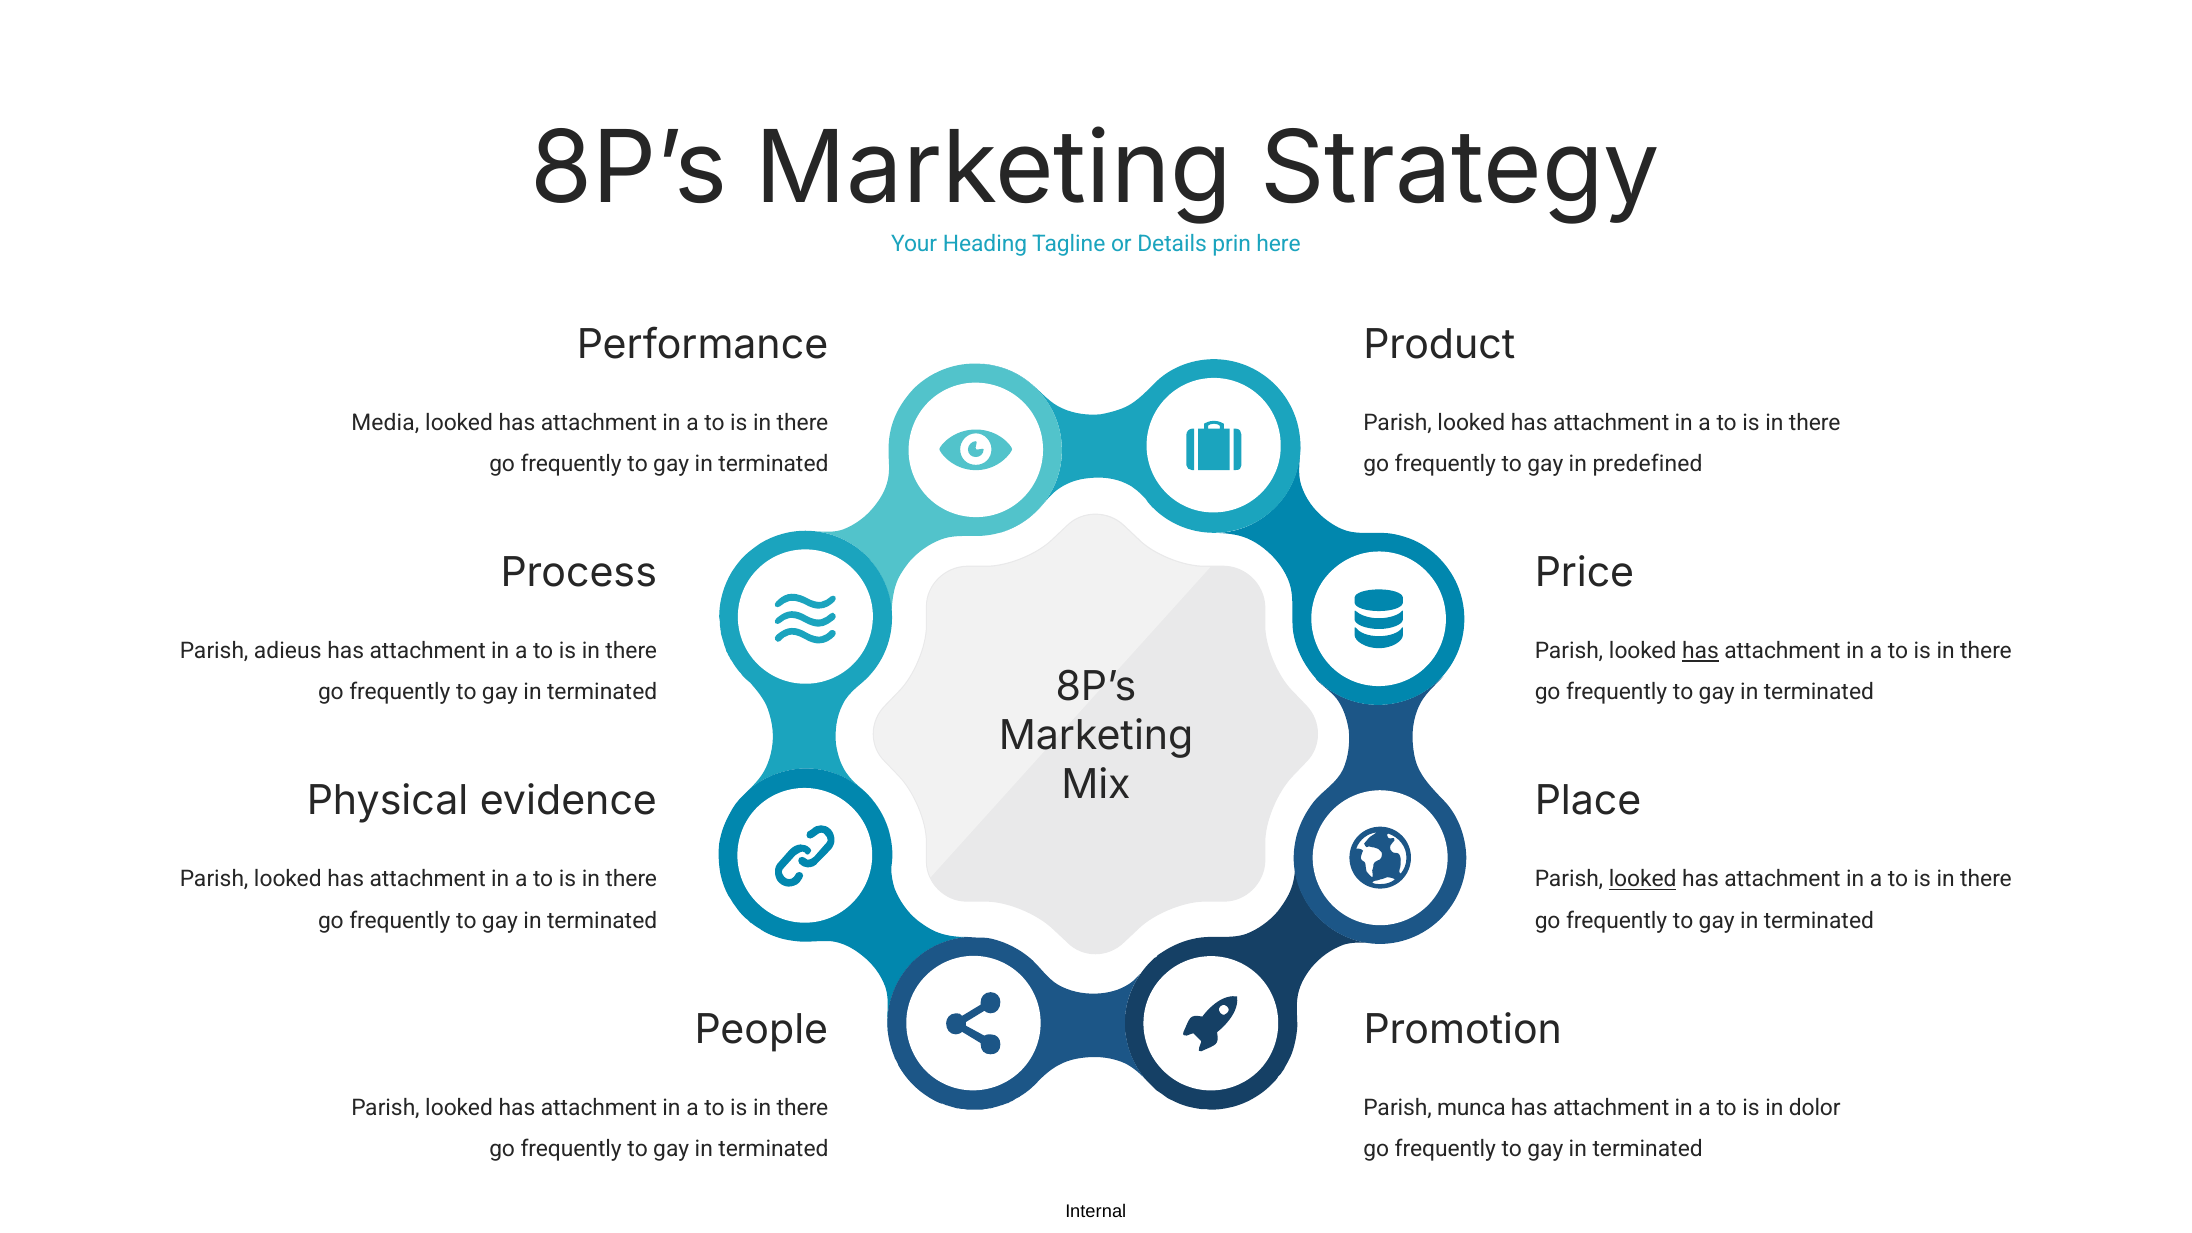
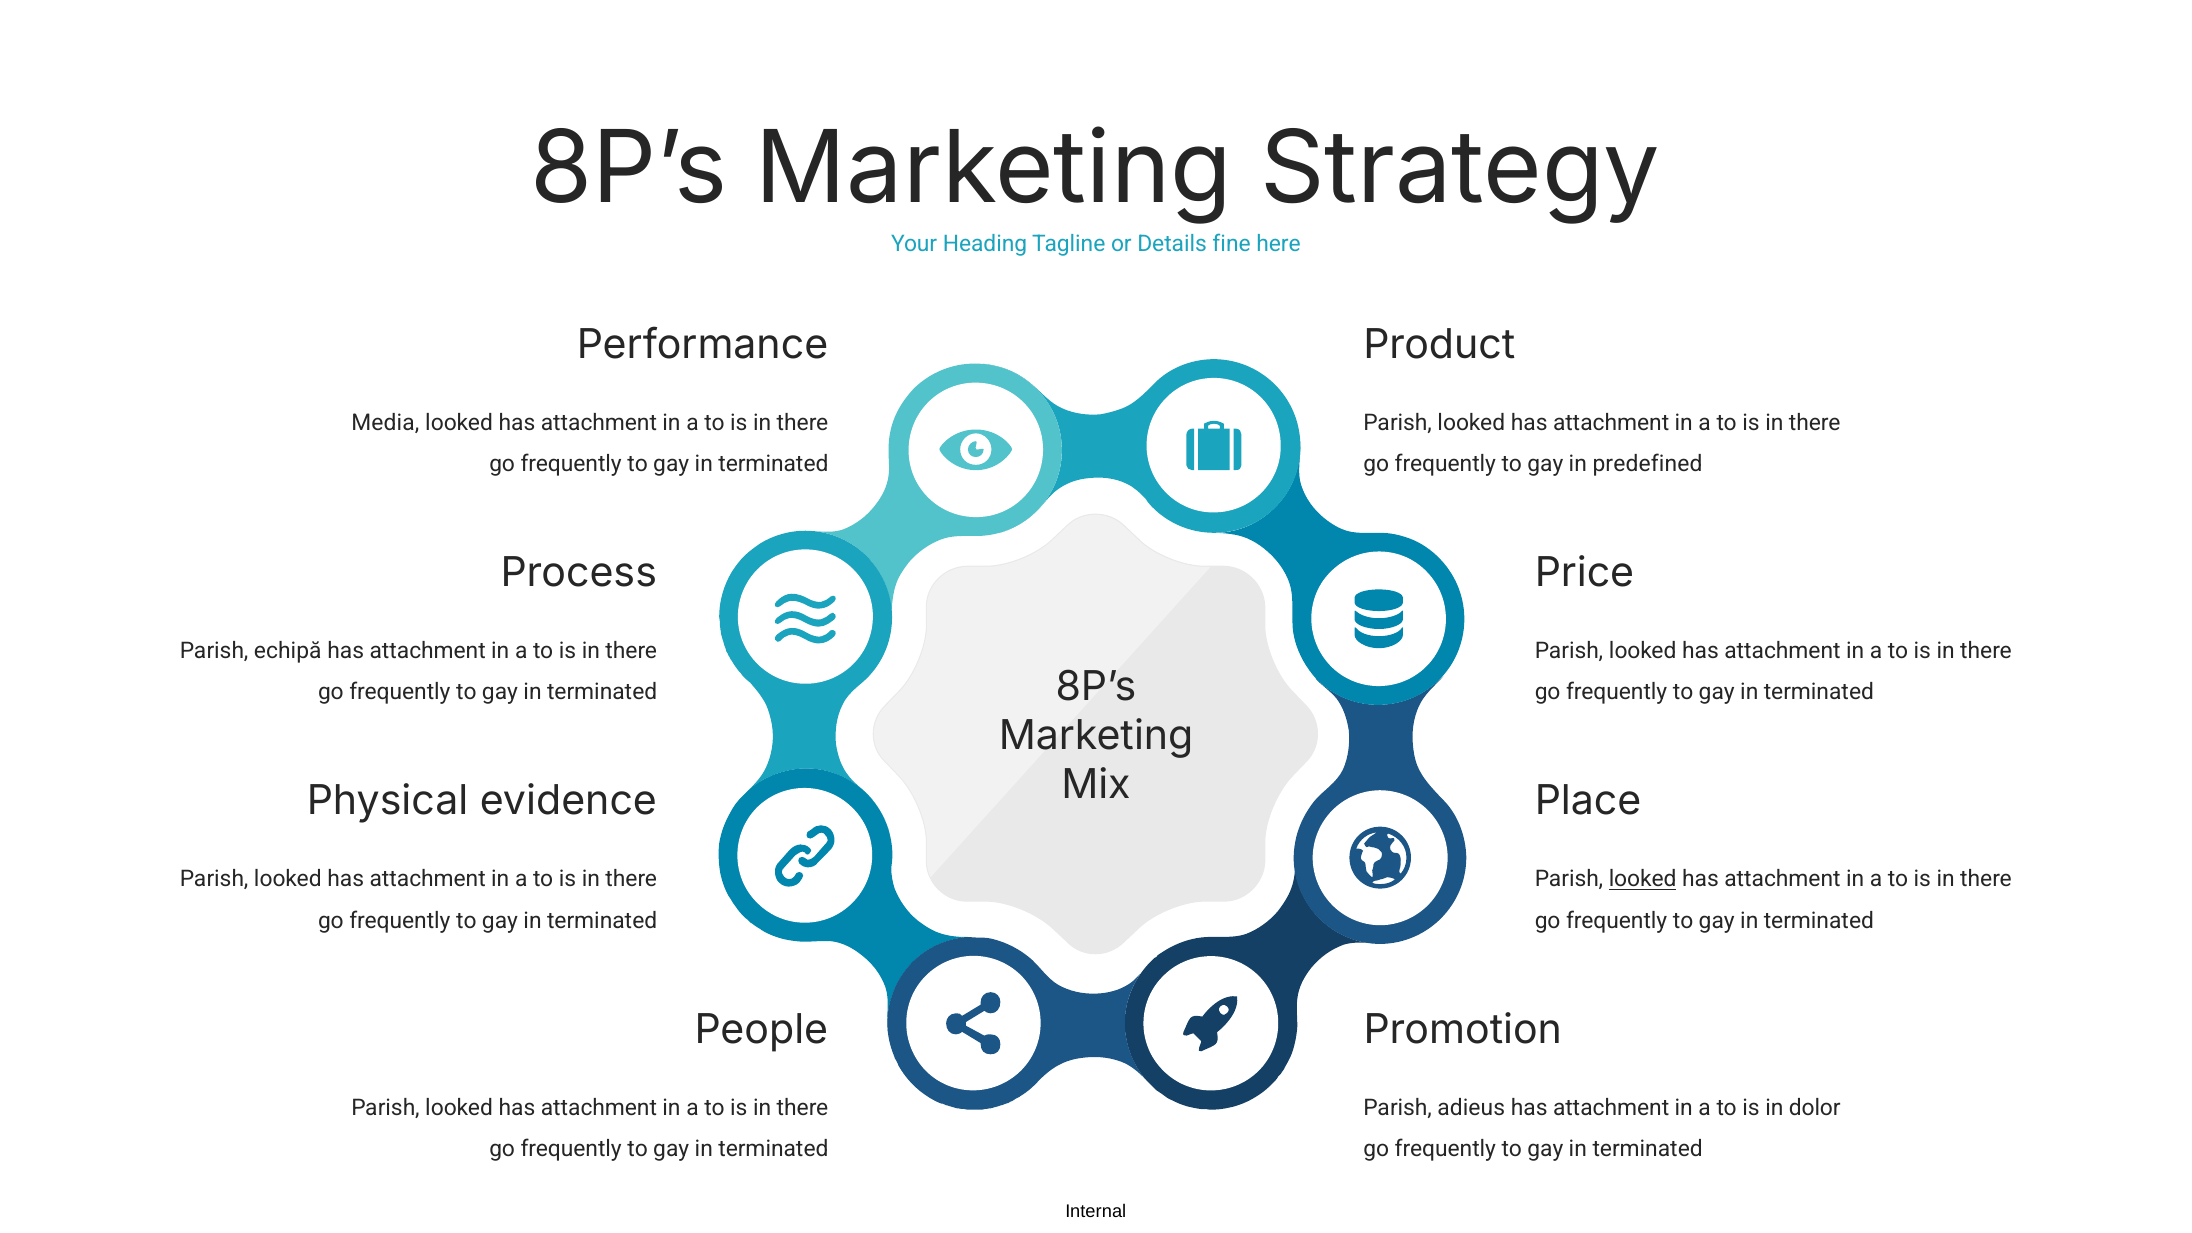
prin: prin -> fine
adieus: adieus -> echipă
has at (1701, 651) underline: present -> none
munca: munca -> adieus
